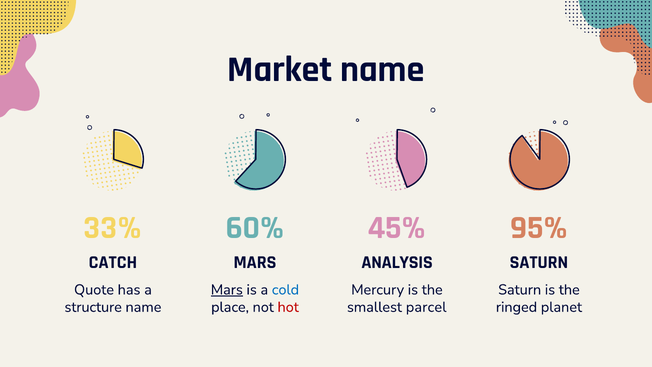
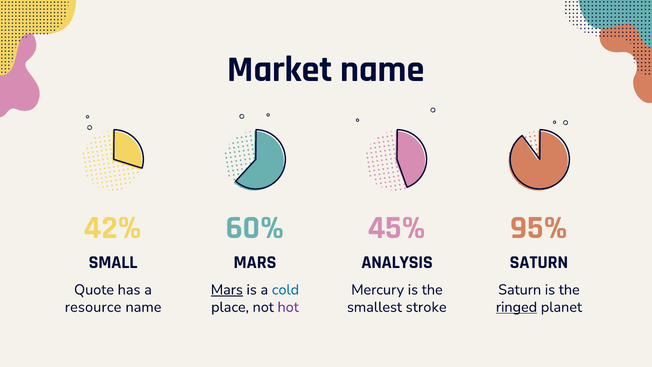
33%: 33% -> 42%
CATCH: CATCH -> SMALL
structure: structure -> resource
hot colour: red -> purple
parcel: parcel -> stroke
ringed underline: none -> present
